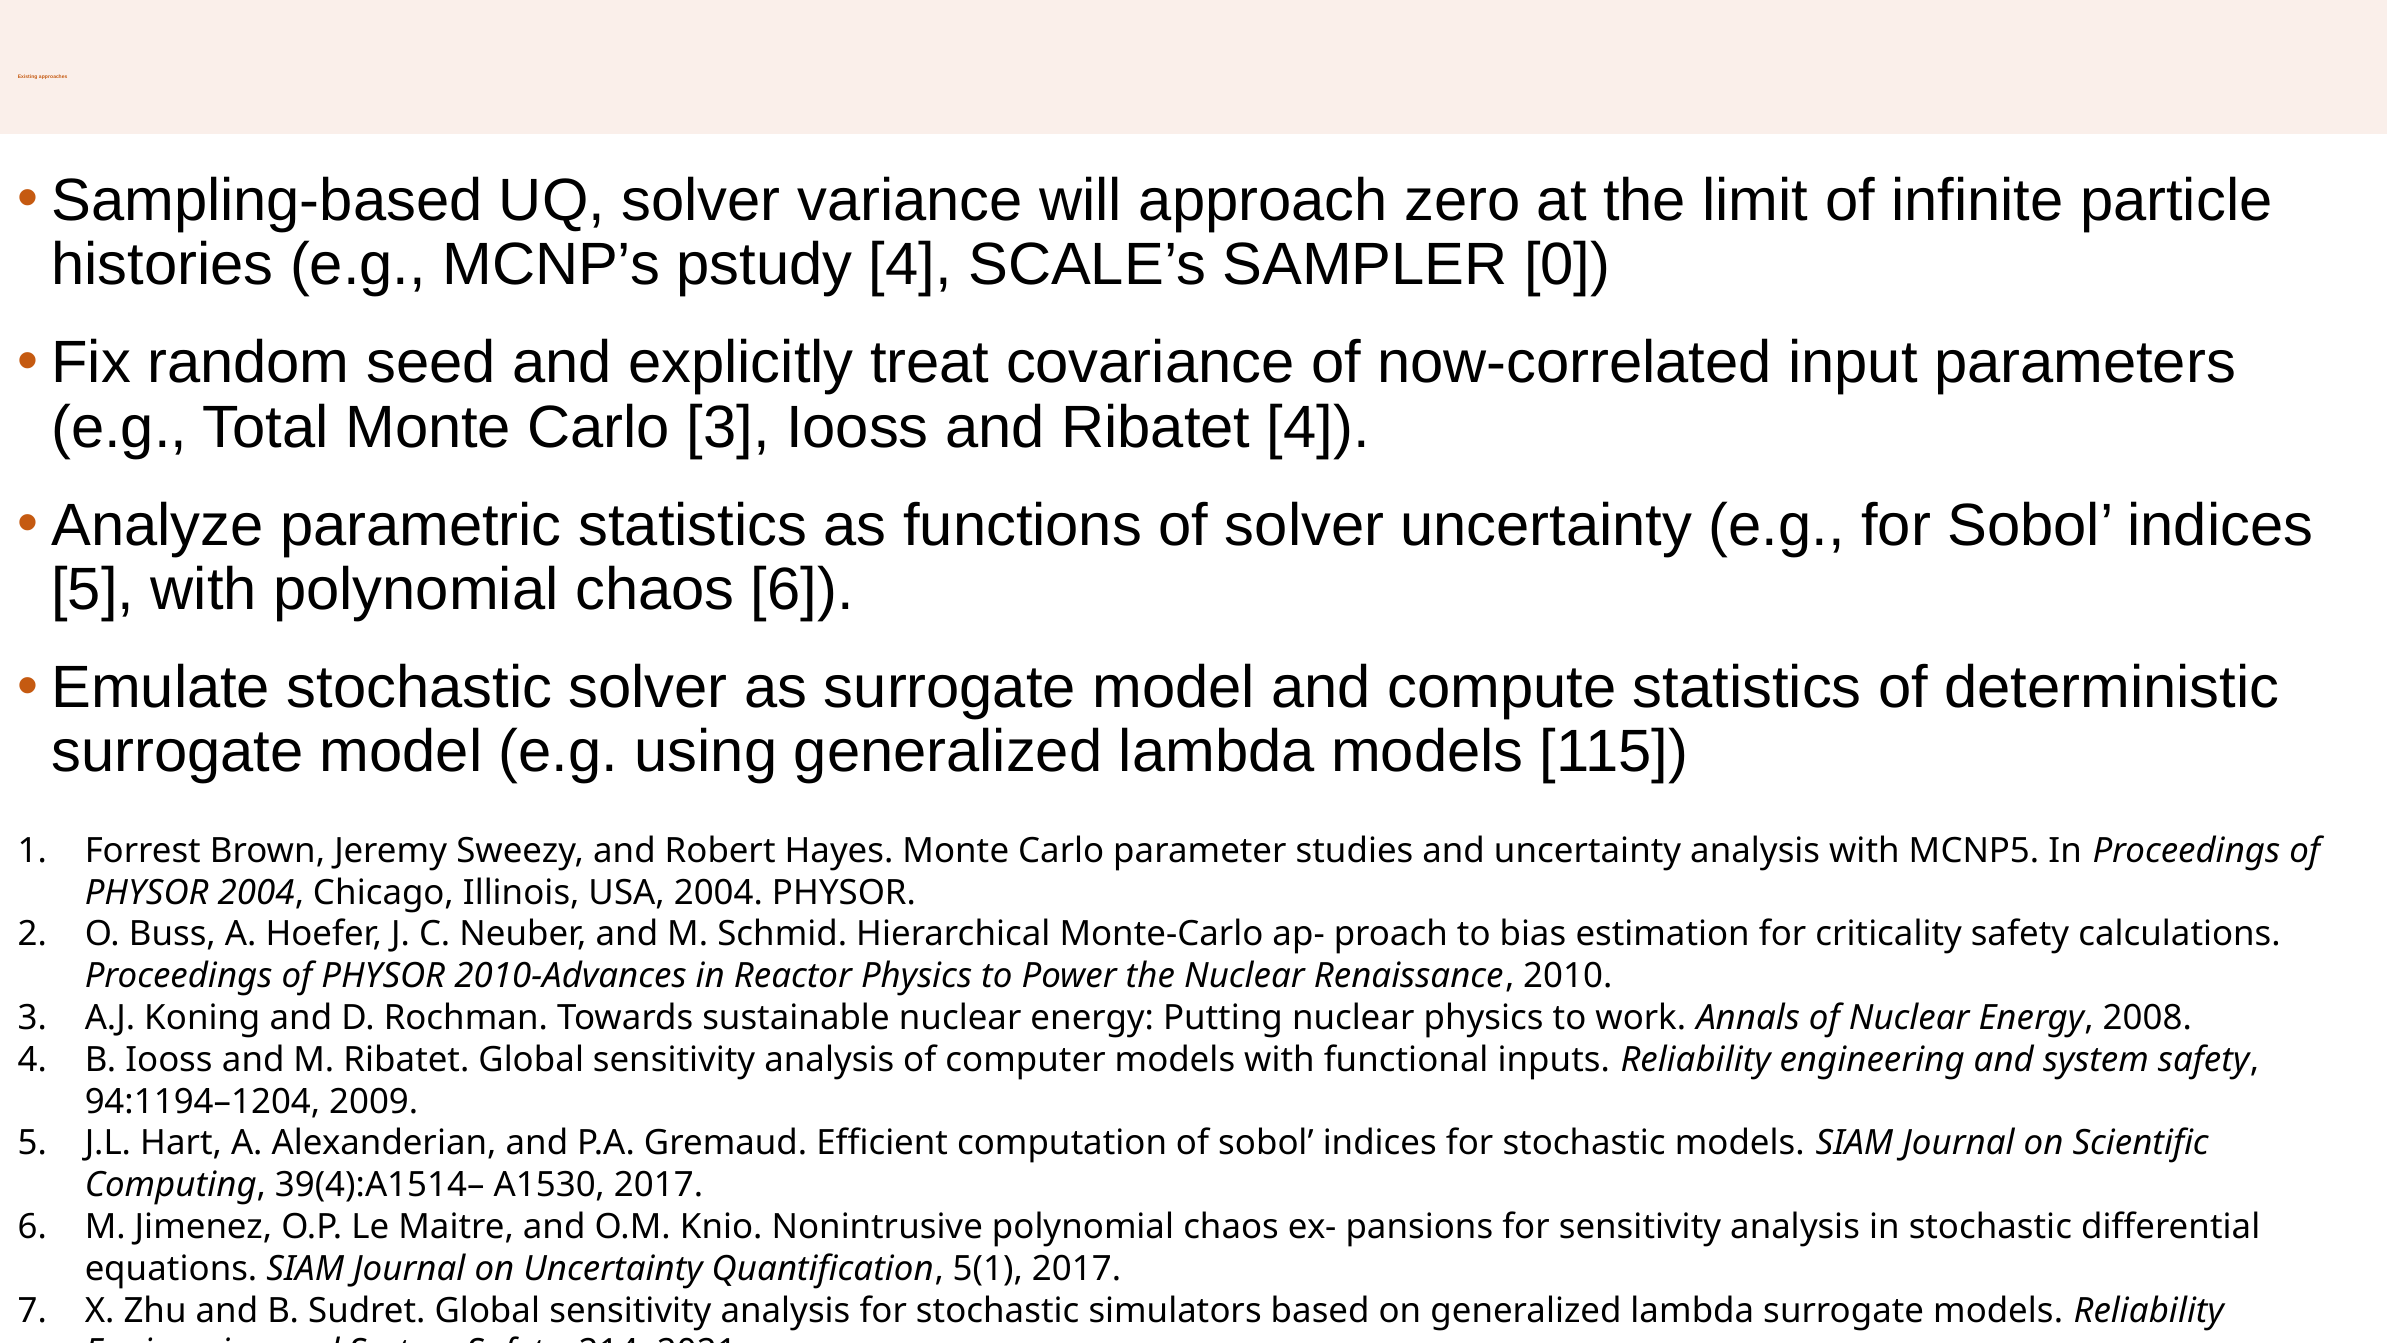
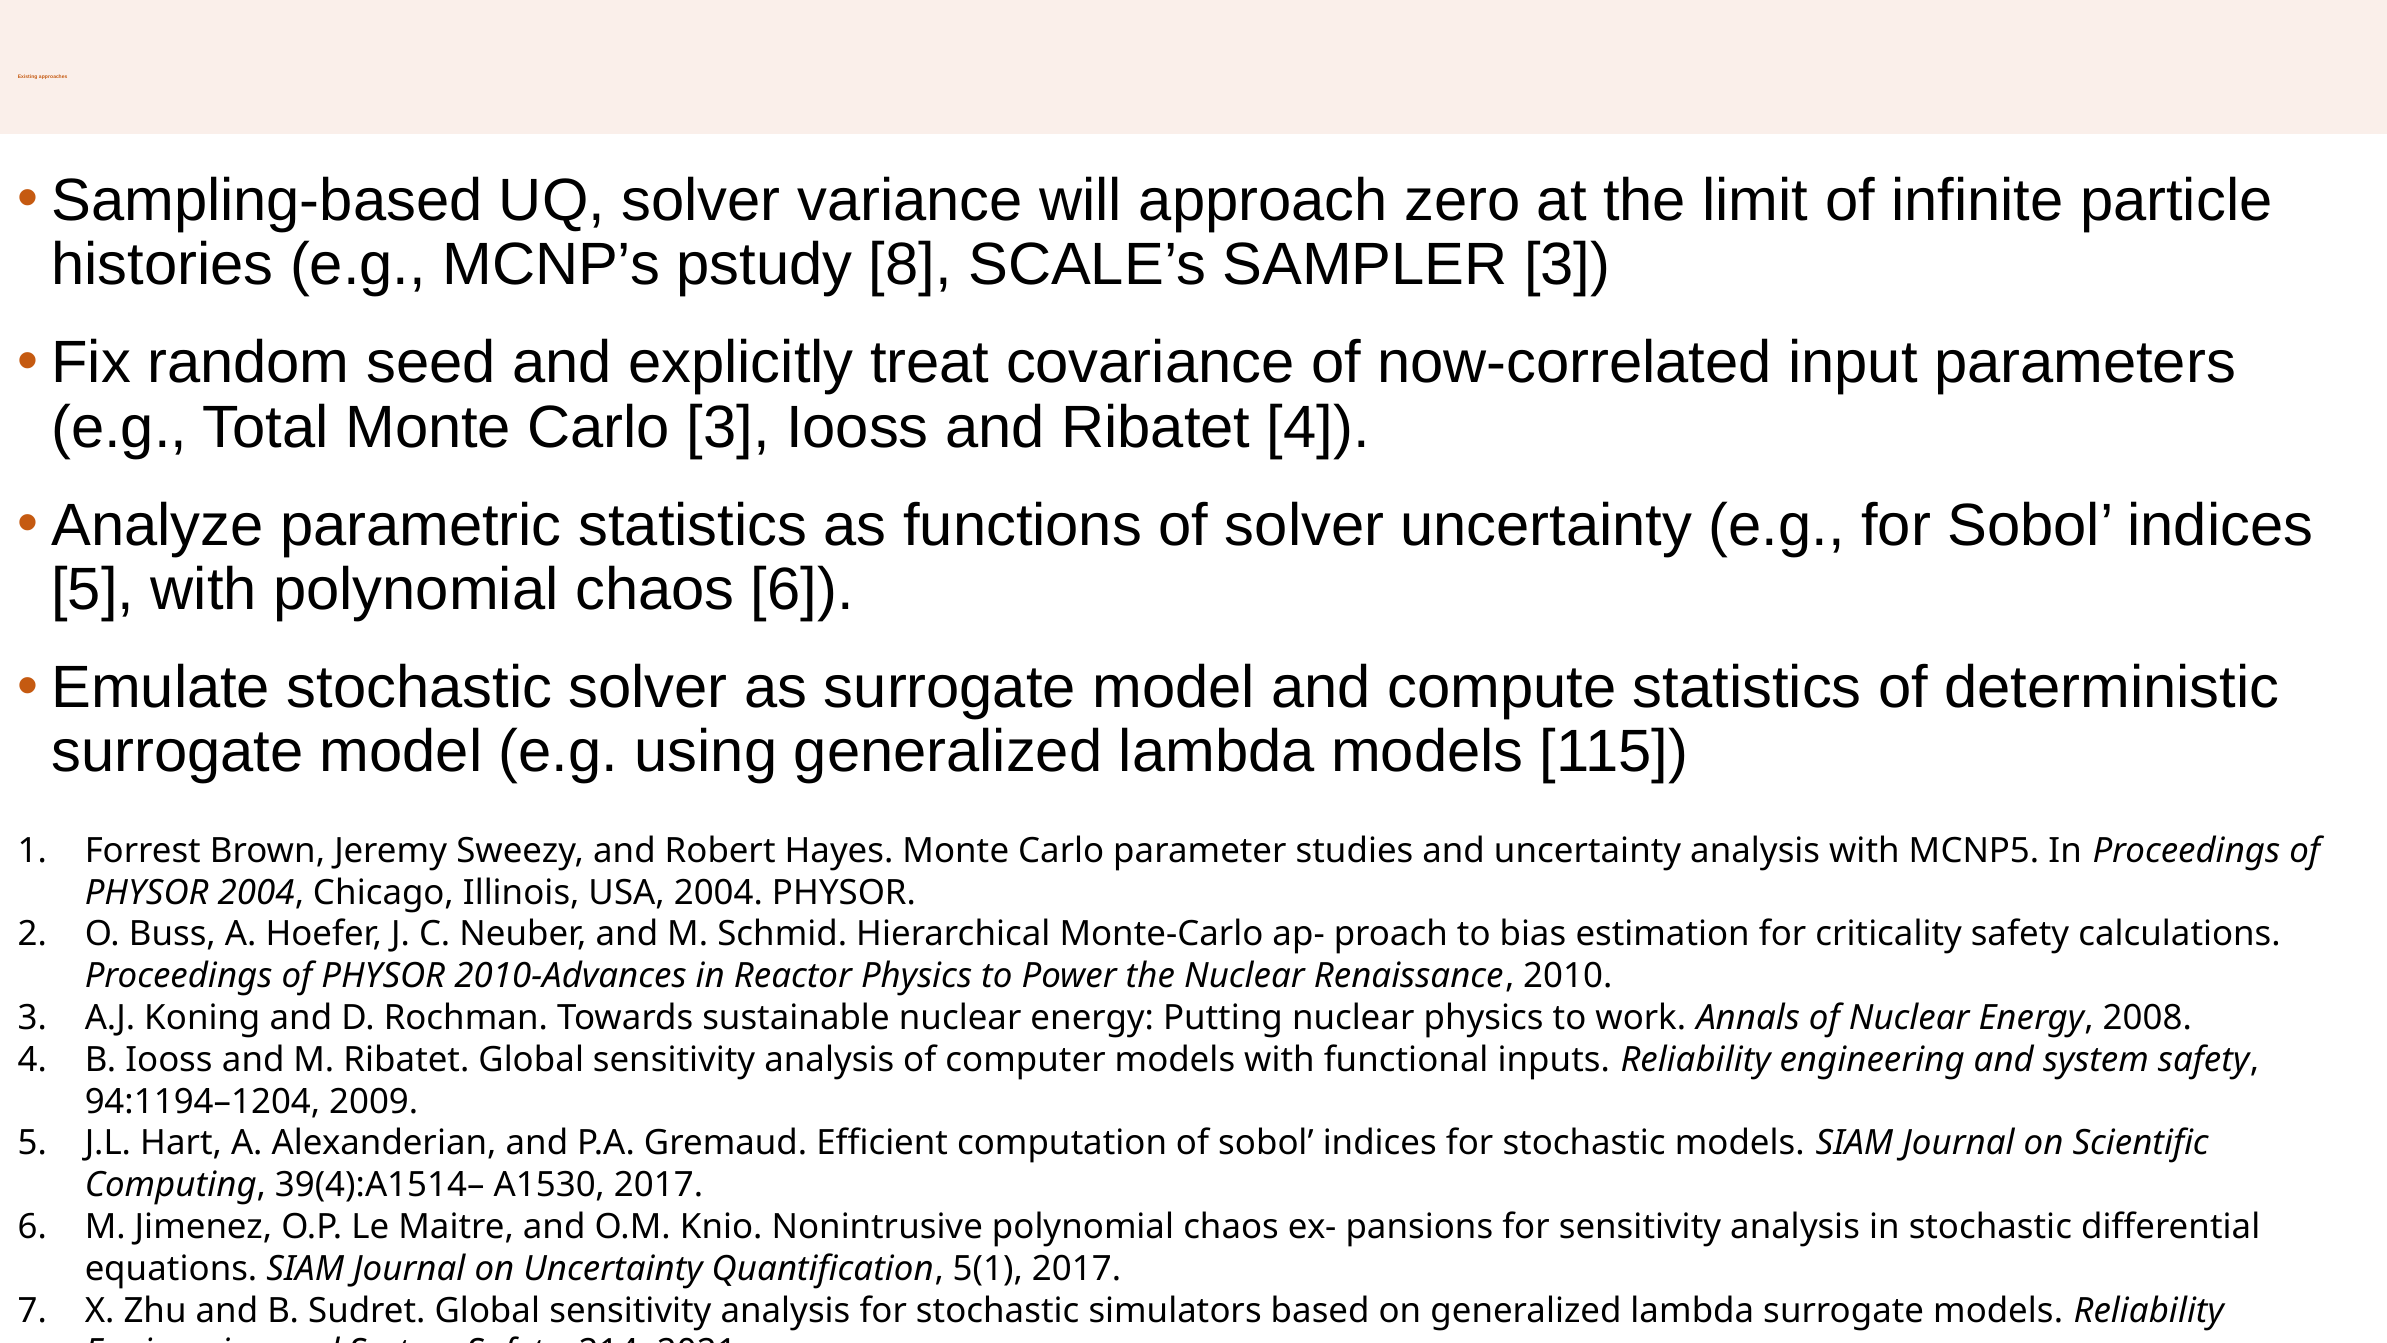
pstudy 4: 4 -> 8
SAMPLER 0: 0 -> 3
